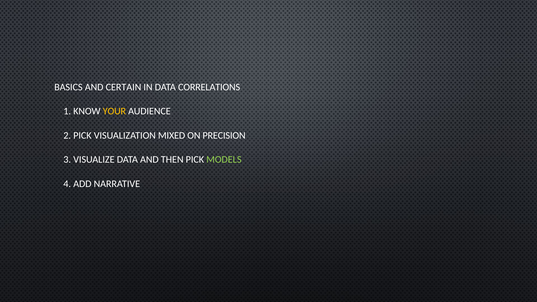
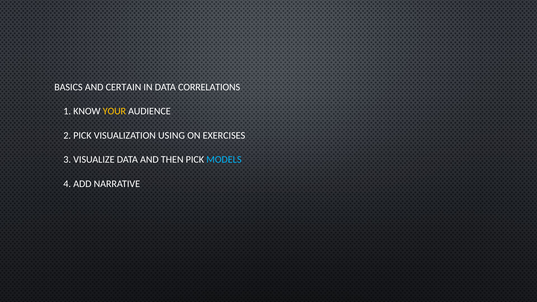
MIXED: MIXED -> USING
PRECISION: PRECISION -> EXERCISES
MODELS colour: light green -> light blue
